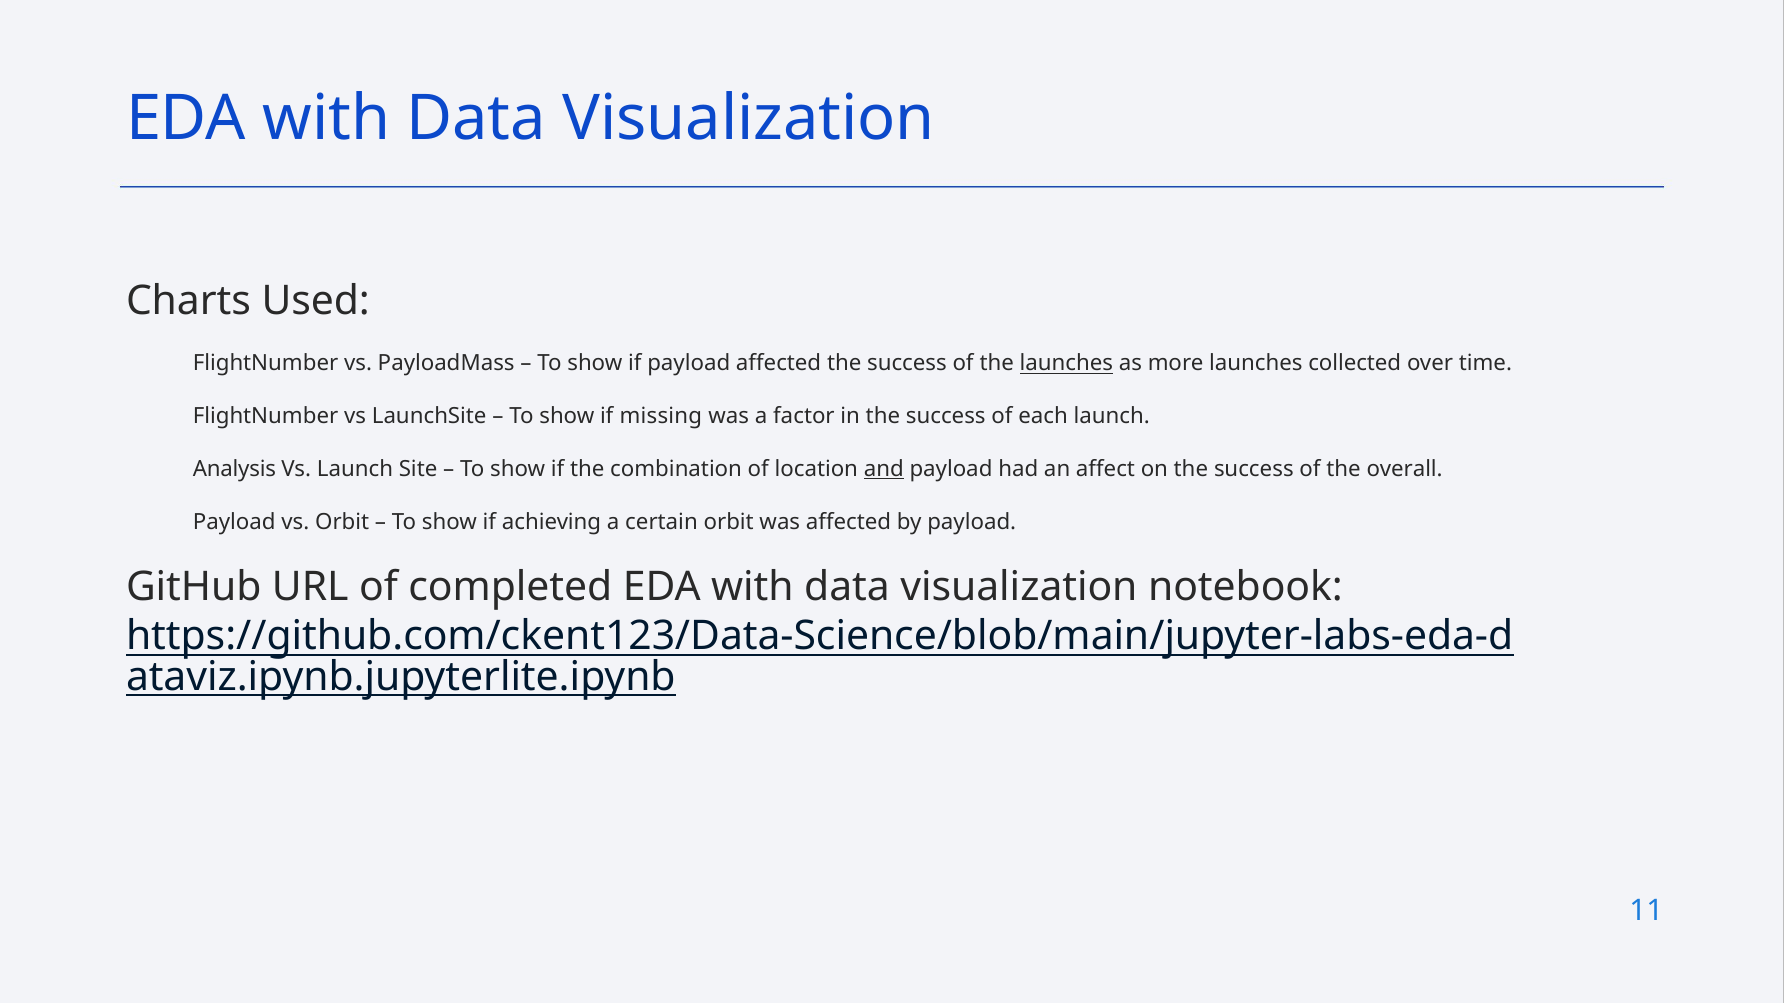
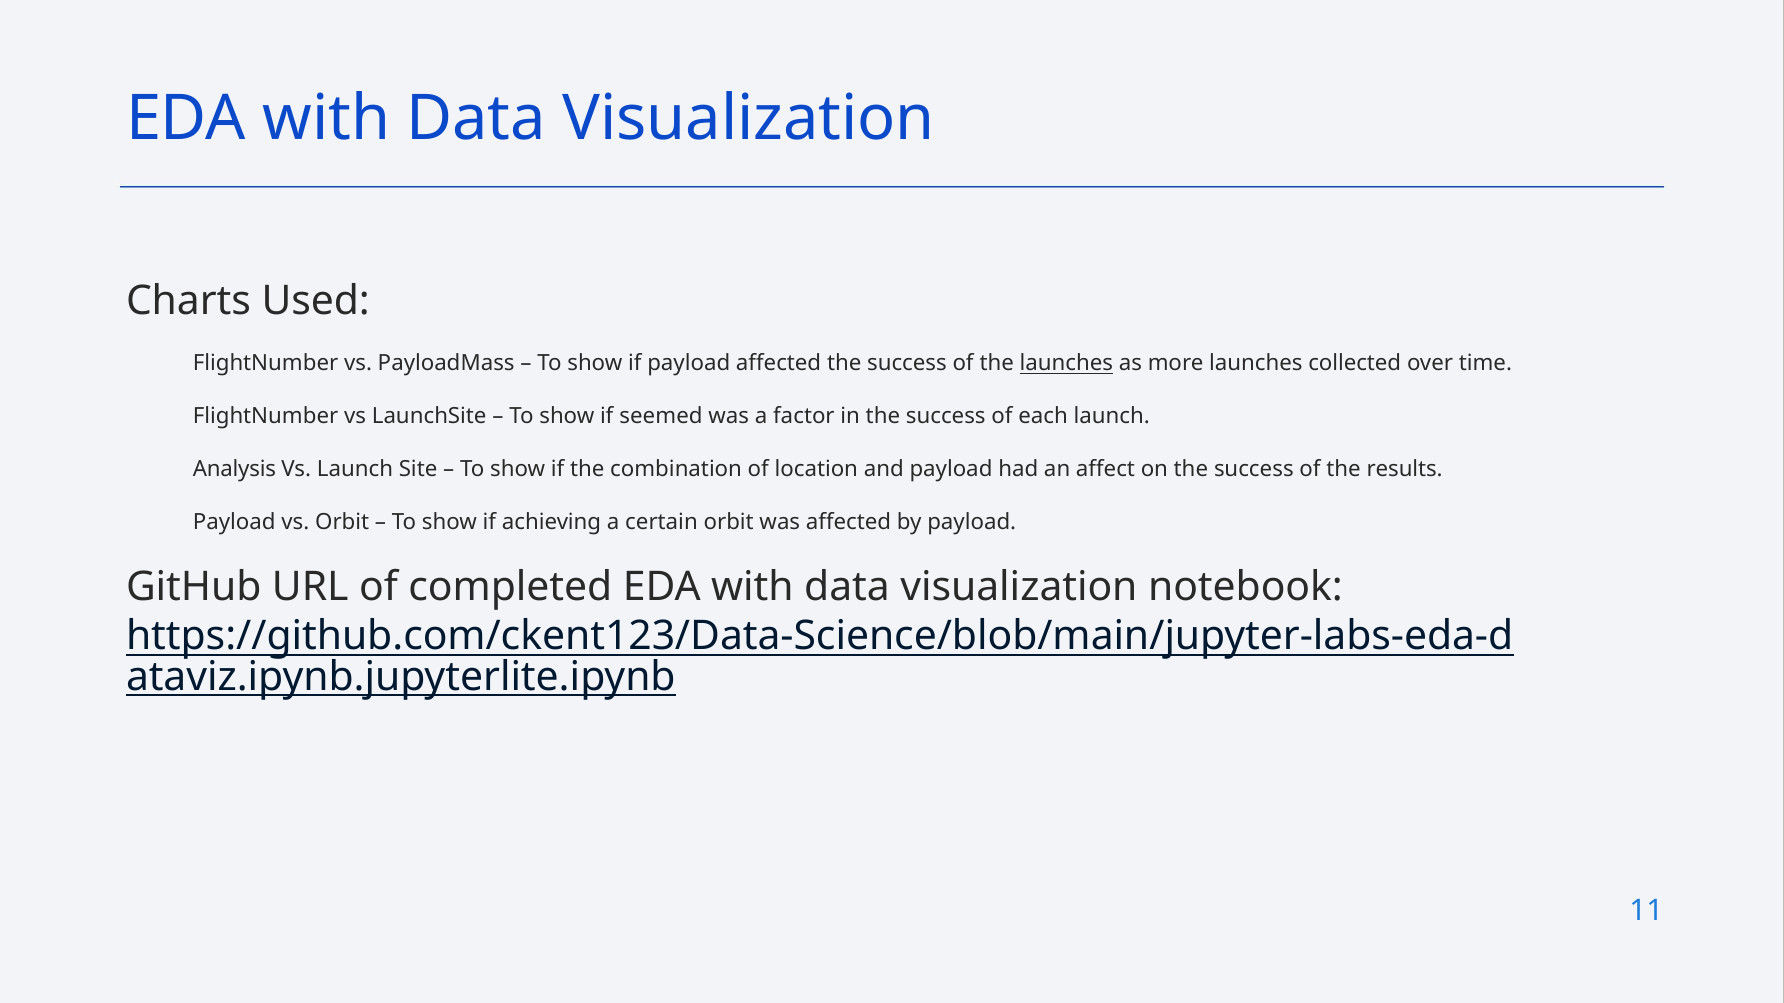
missing: missing -> seemed
and underline: present -> none
overall: overall -> results
